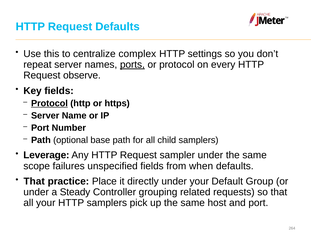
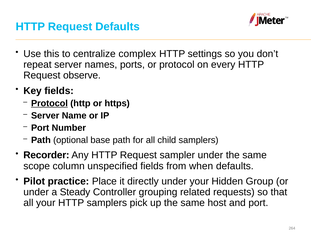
ports underline: present -> none
Leverage: Leverage -> Recorder
failures: failures -> column
That at (34, 181): That -> Pilot
Default: Default -> Hidden
